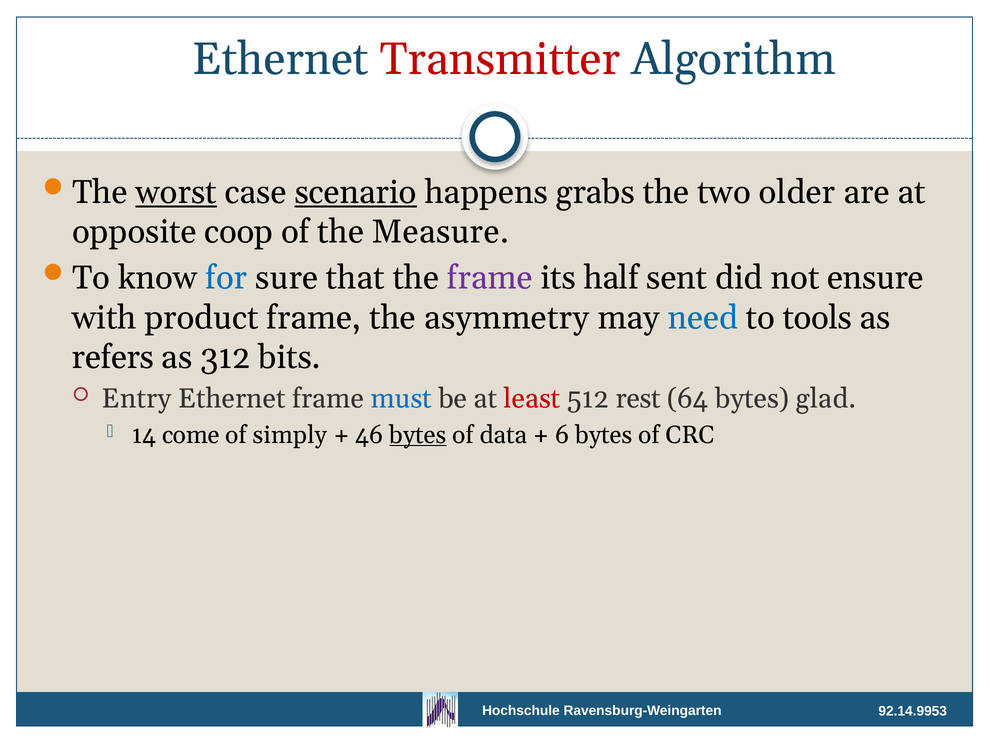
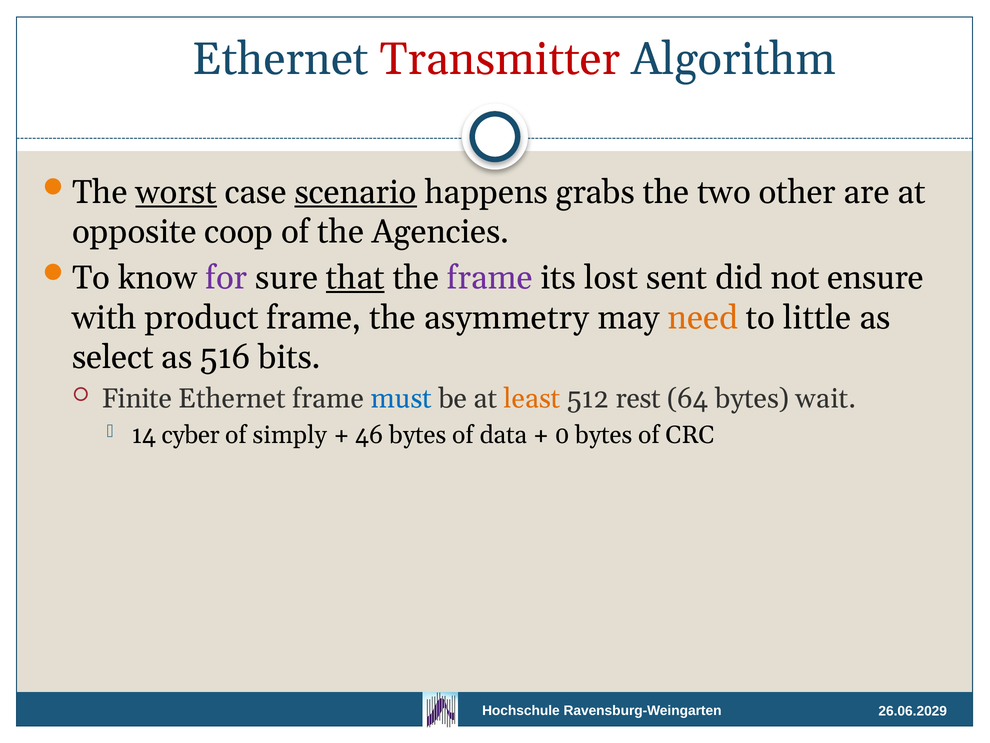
older: older -> other
Measure: Measure -> Agencies
for colour: blue -> purple
that underline: none -> present
half: half -> lost
need colour: blue -> orange
tools: tools -> little
refers: refers -> select
312: 312 -> 516
Entry: Entry -> Finite
least colour: red -> orange
glad: glad -> wait
come: come -> cyber
bytes at (418, 435) underline: present -> none
6: 6 -> 0
92.14.9953: 92.14.9953 -> 26.06.2029
